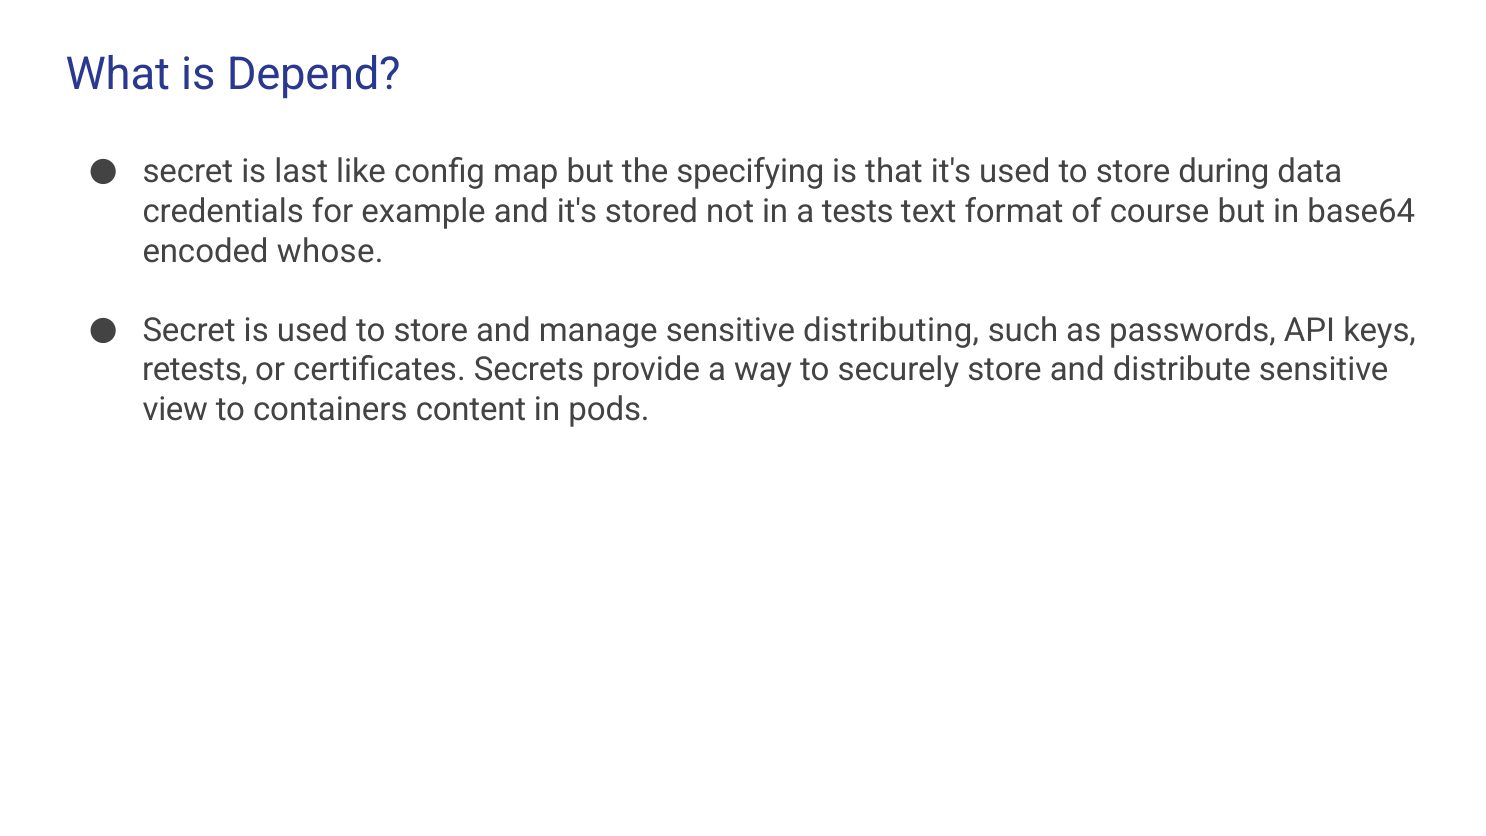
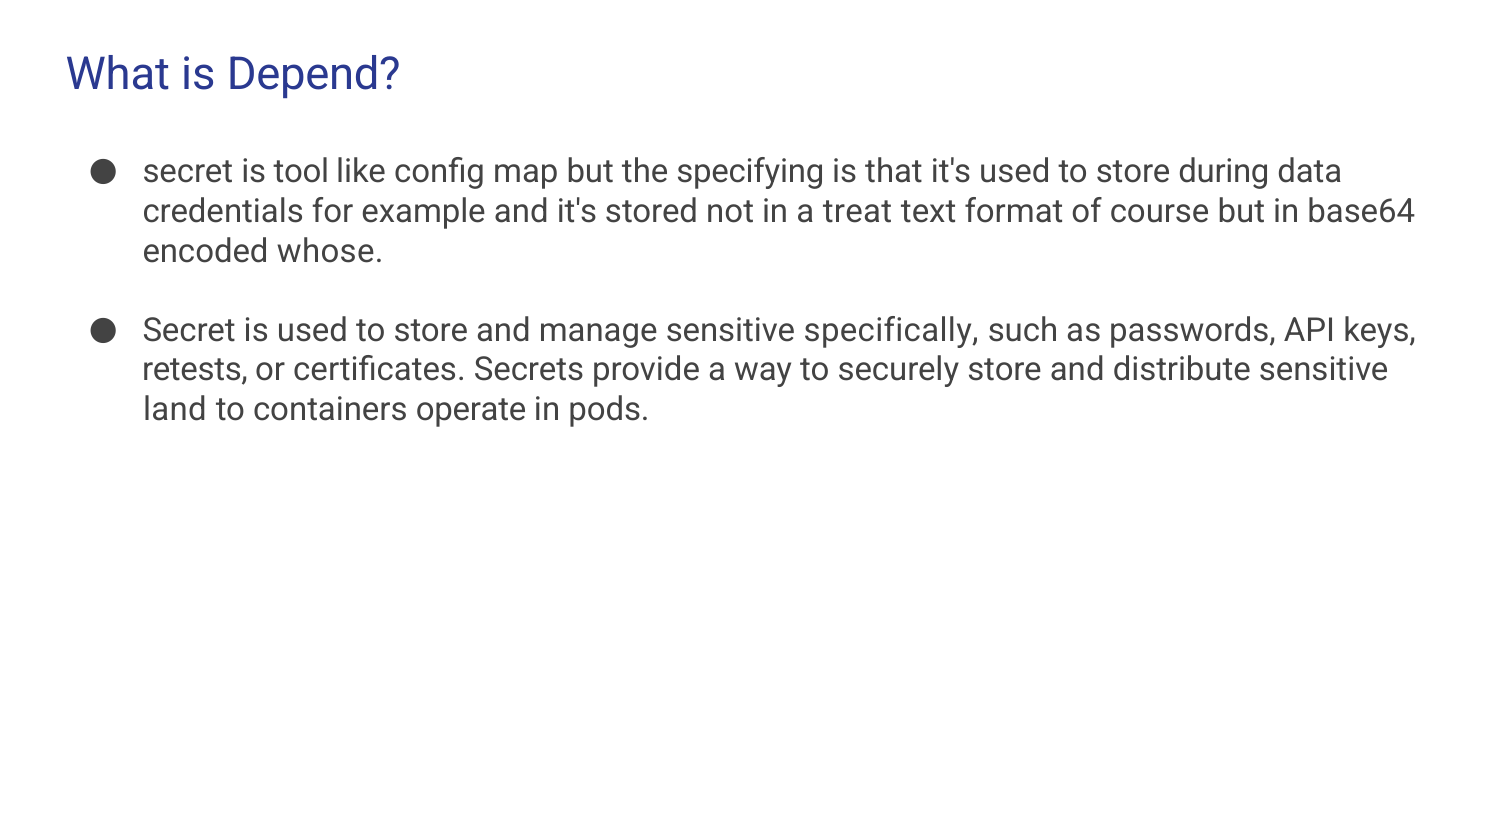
last: last -> tool
tests: tests -> treat
distributing: distributing -> specifically
view: view -> land
content: content -> operate
